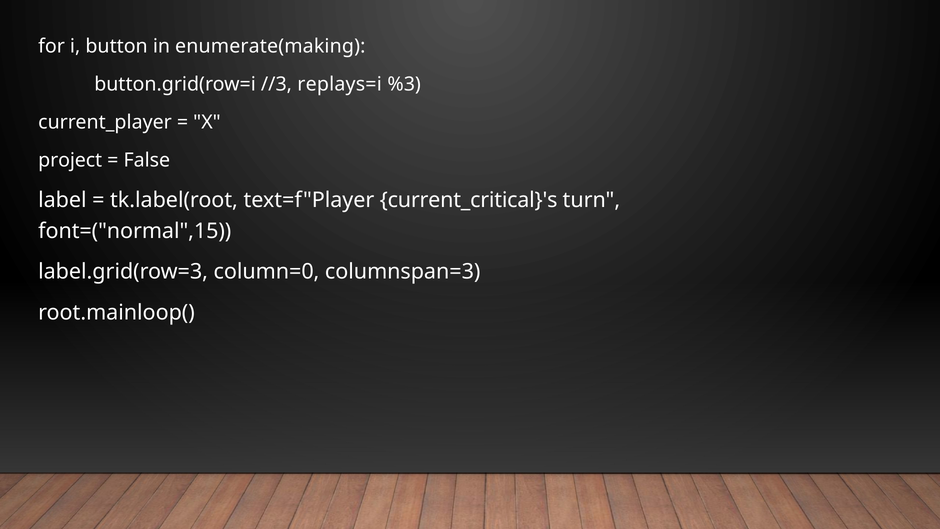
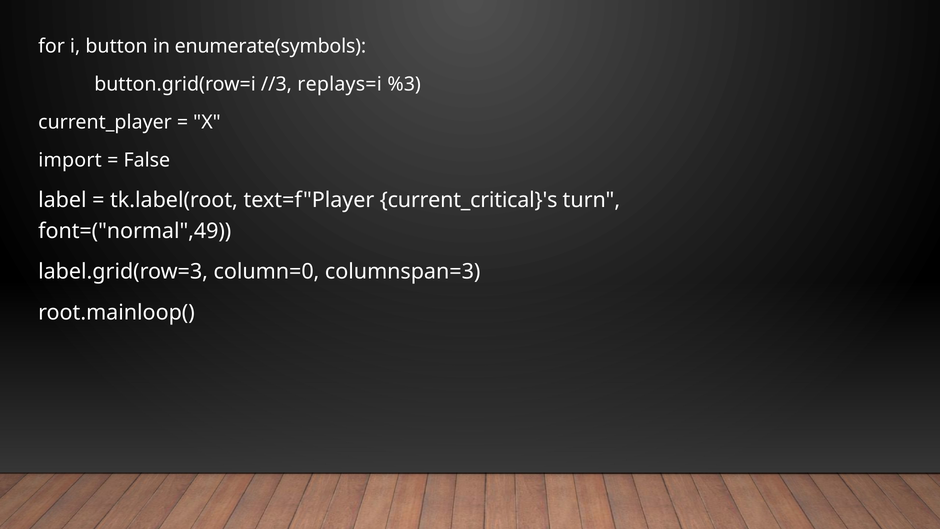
enumerate(making: enumerate(making -> enumerate(symbols
project: project -> import
font=("normal",15: font=("normal",15 -> font=("normal",49
